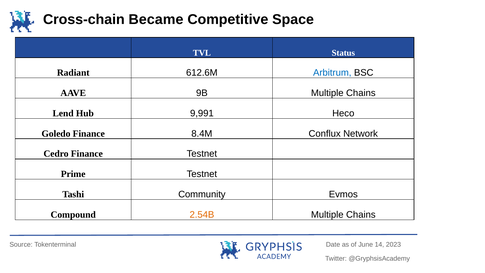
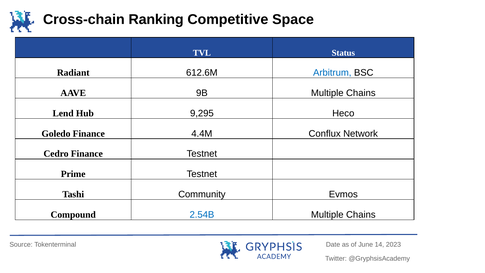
Became: Became -> Ranking
9,991: 9,991 -> 9,295
8.4M: 8.4M -> 4.4M
2.54B colour: orange -> blue
